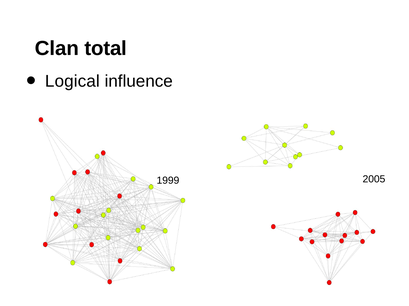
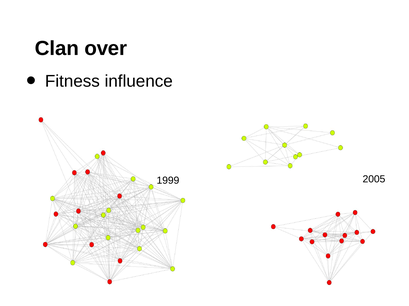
total: total -> over
Logical: Logical -> Fitness
